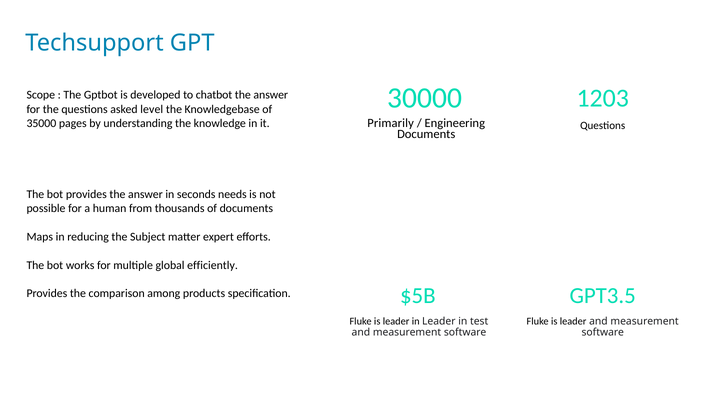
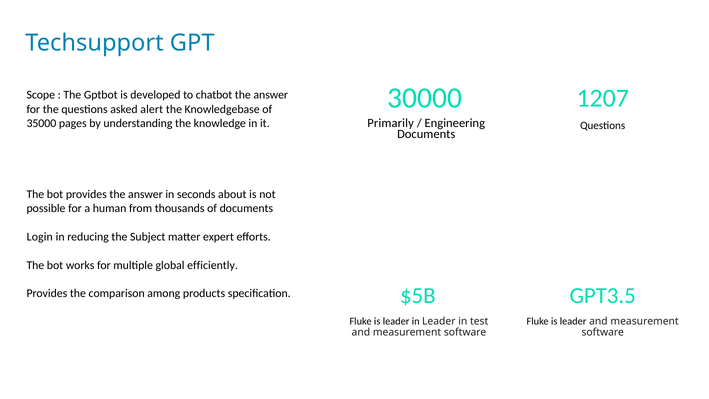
1203: 1203 -> 1207
level: level -> alert
needs: needs -> about
Maps: Maps -> Login
